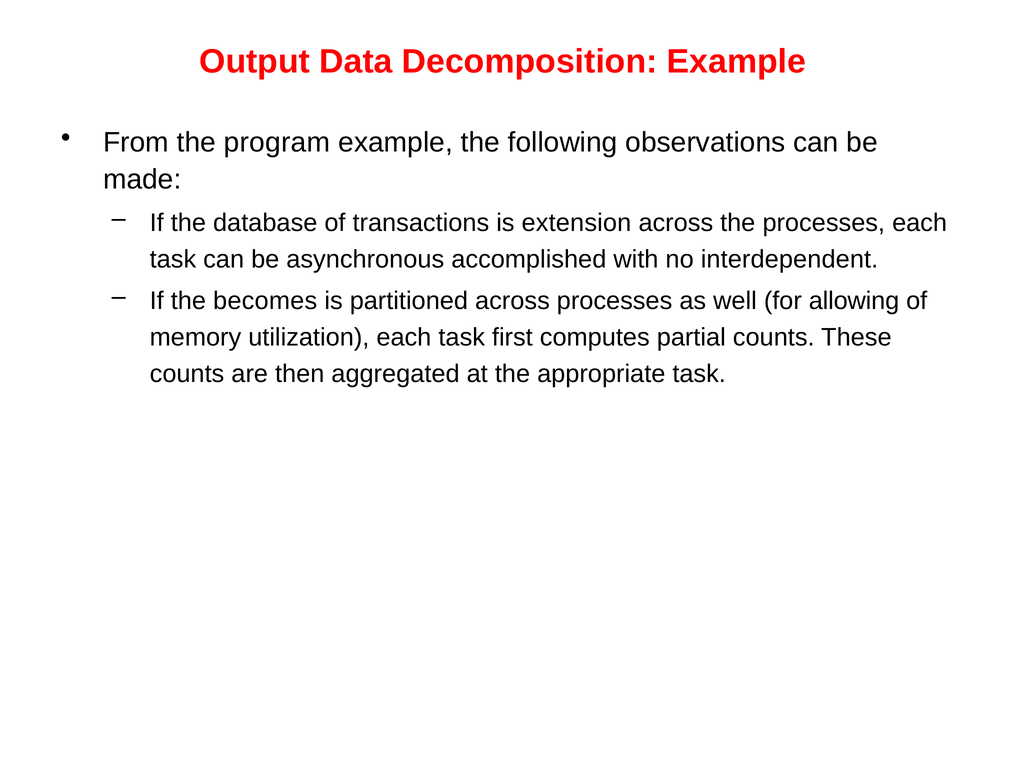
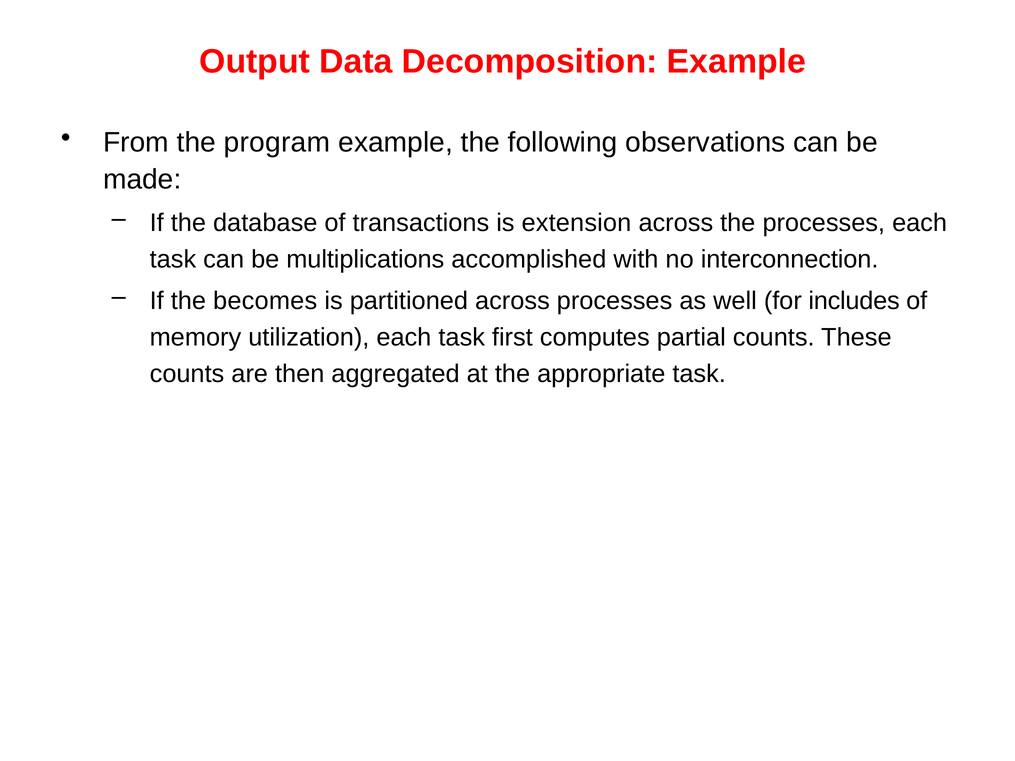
asynchronous: asynchronous -> multiplications
interdependent: interdependent -> interconnection
allowing: allowing -> includes
